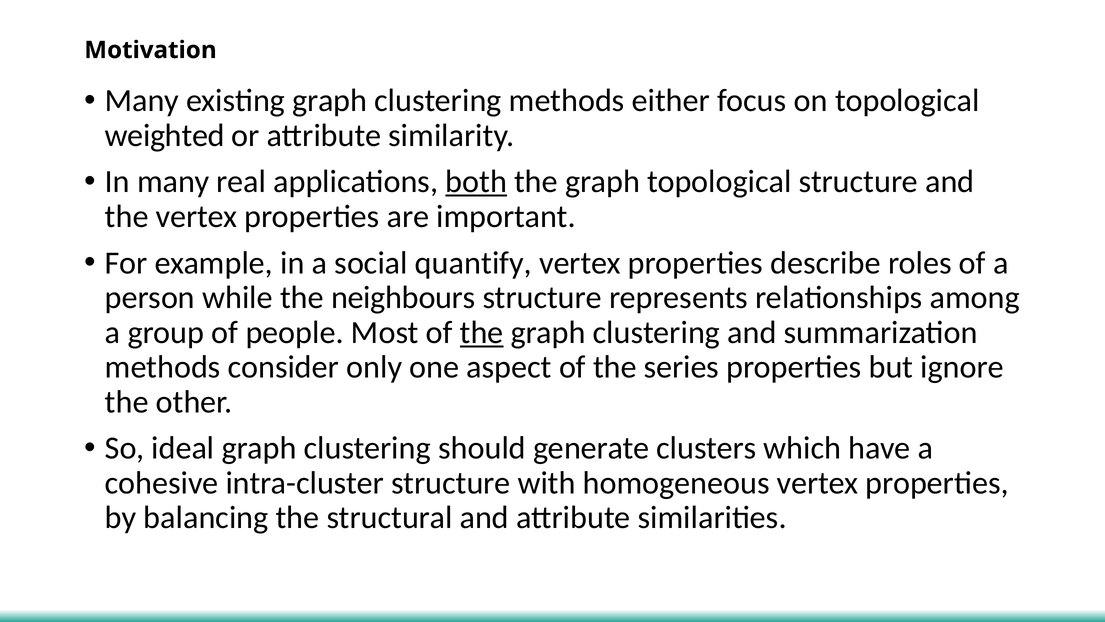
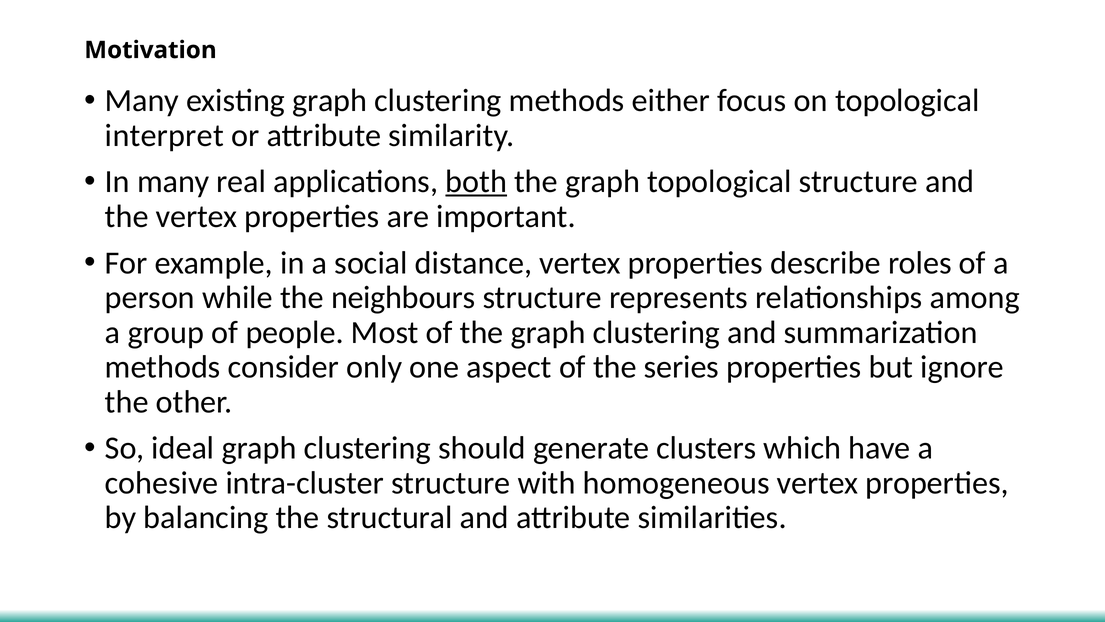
weighted: weighted -> interpret
quantify: quantify -> distance
the at (482, 332) underline: present -> none
